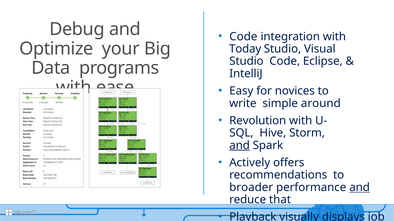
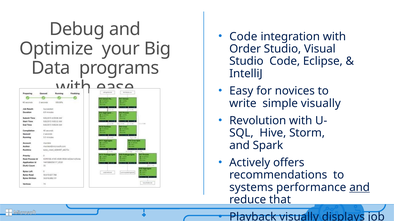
Today: Today -> Order
simple around: around -> visually
and at (240, 146) underline: present -> none
broader: broader -> systems
